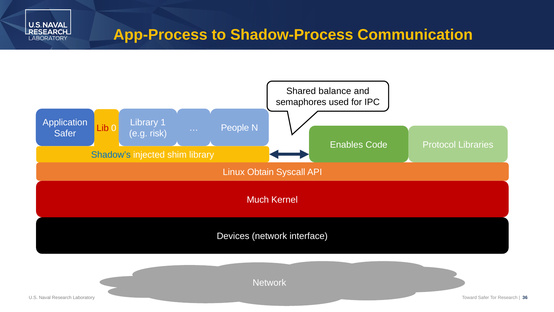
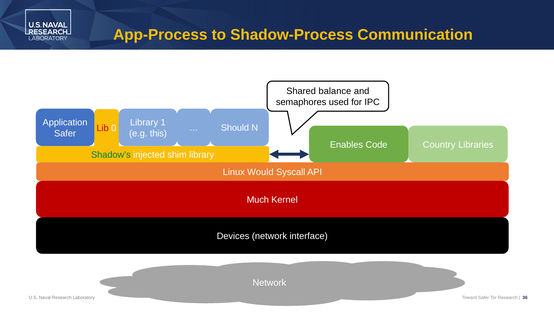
People: People -> Should
risk: risk -> this
Protocol: Protocol -> Country
Shadow’s colour: blue -> green
Obtain: Obtain -> Would
